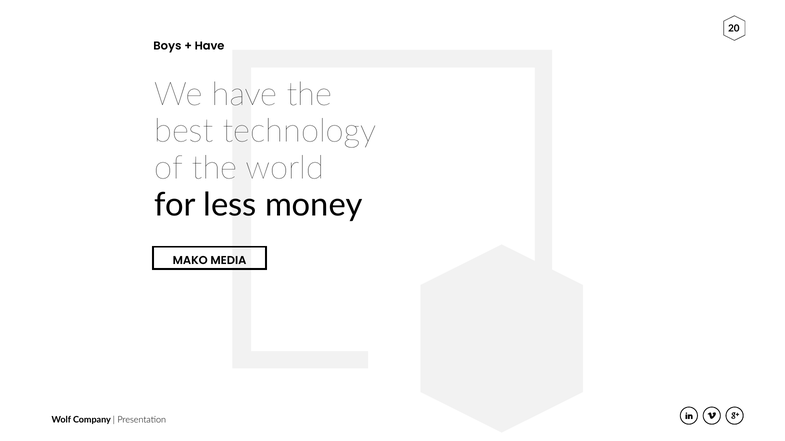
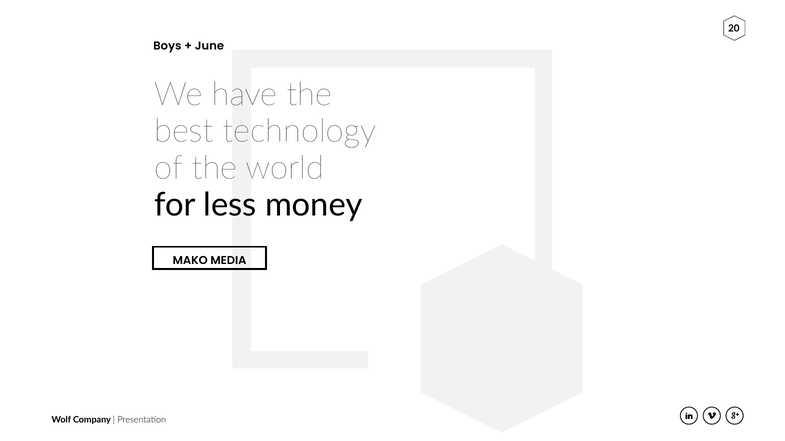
Have at (210, 46): Have -> June
